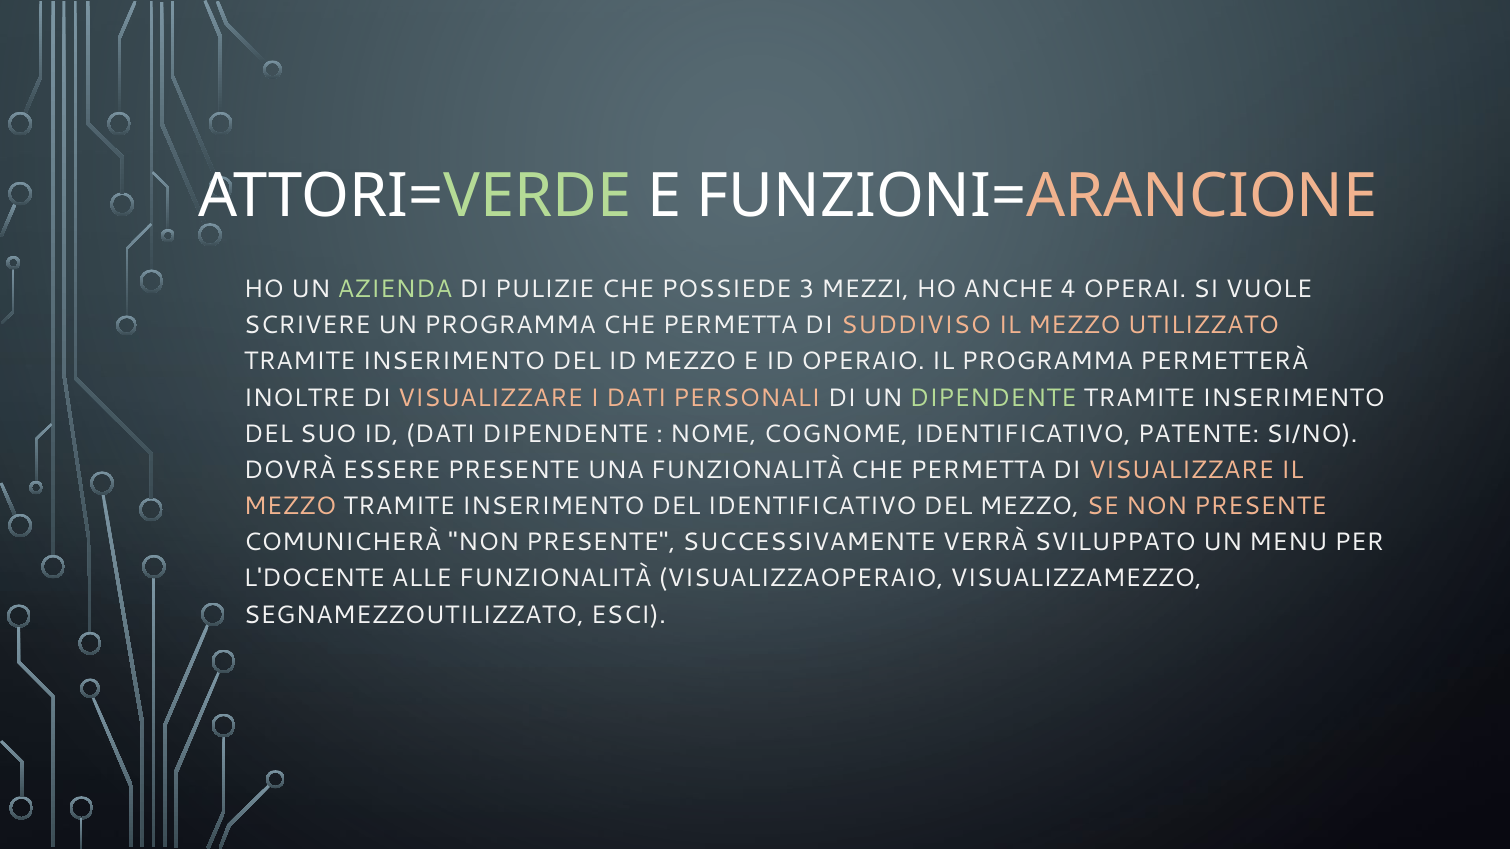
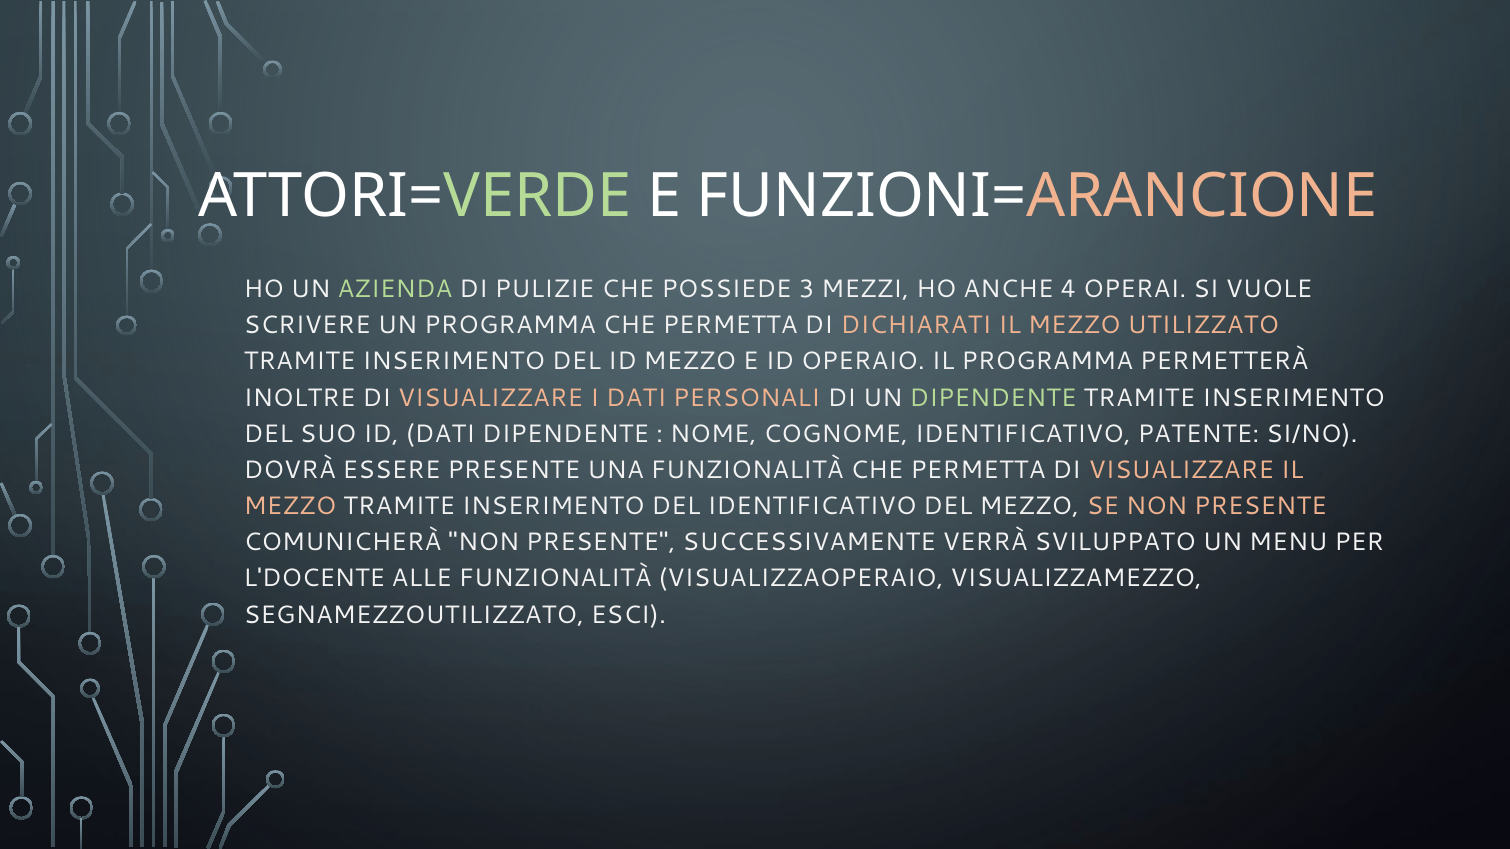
SUDDIVISO: SUDDIVISO -> DICHIARATI
